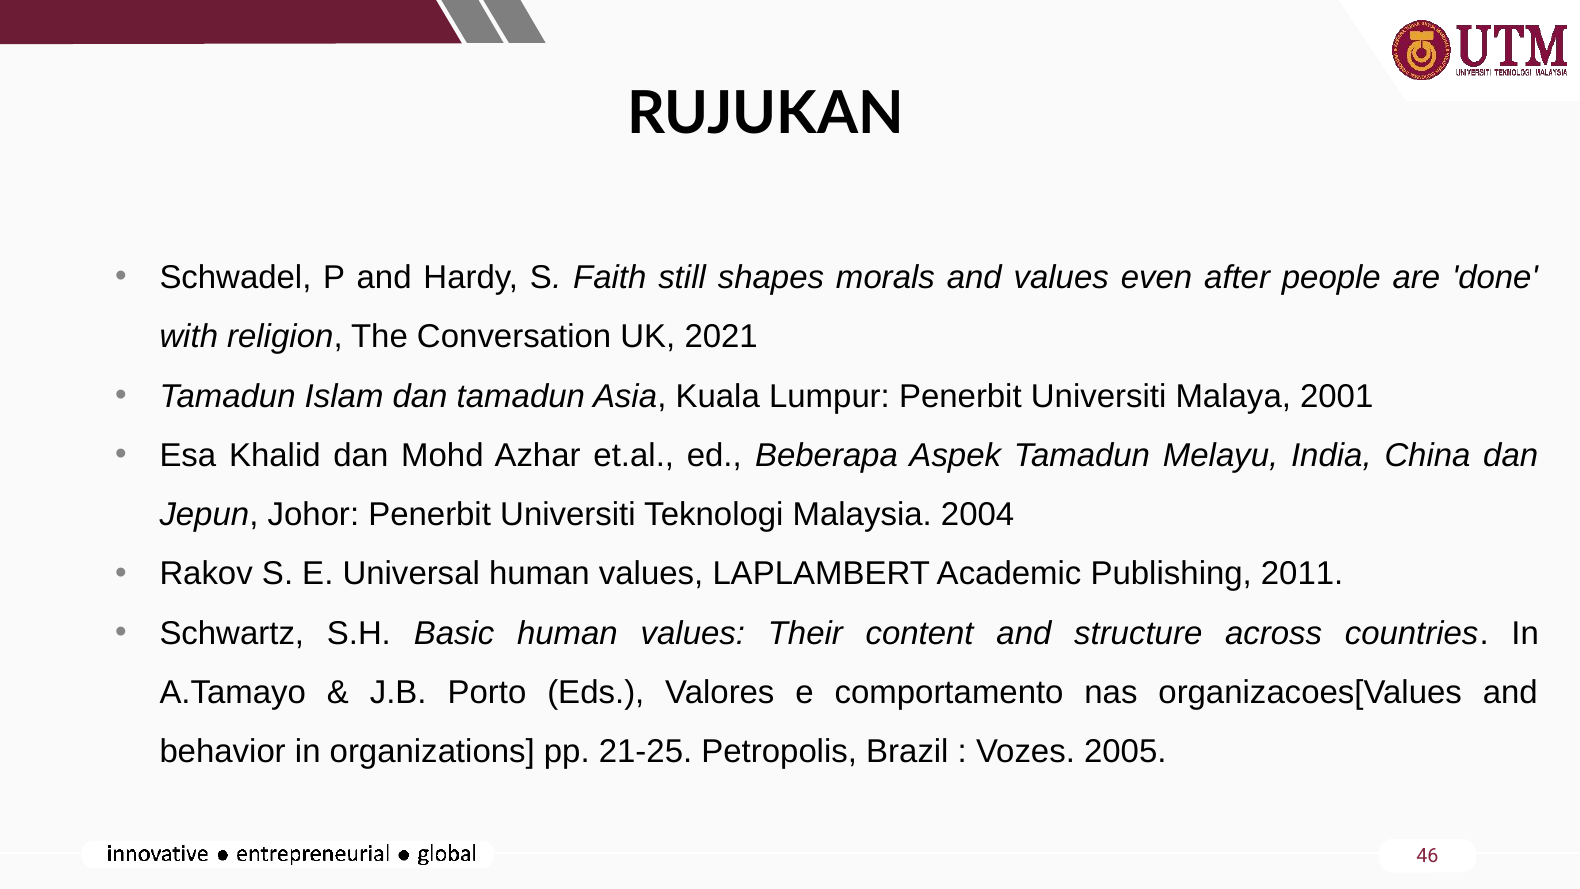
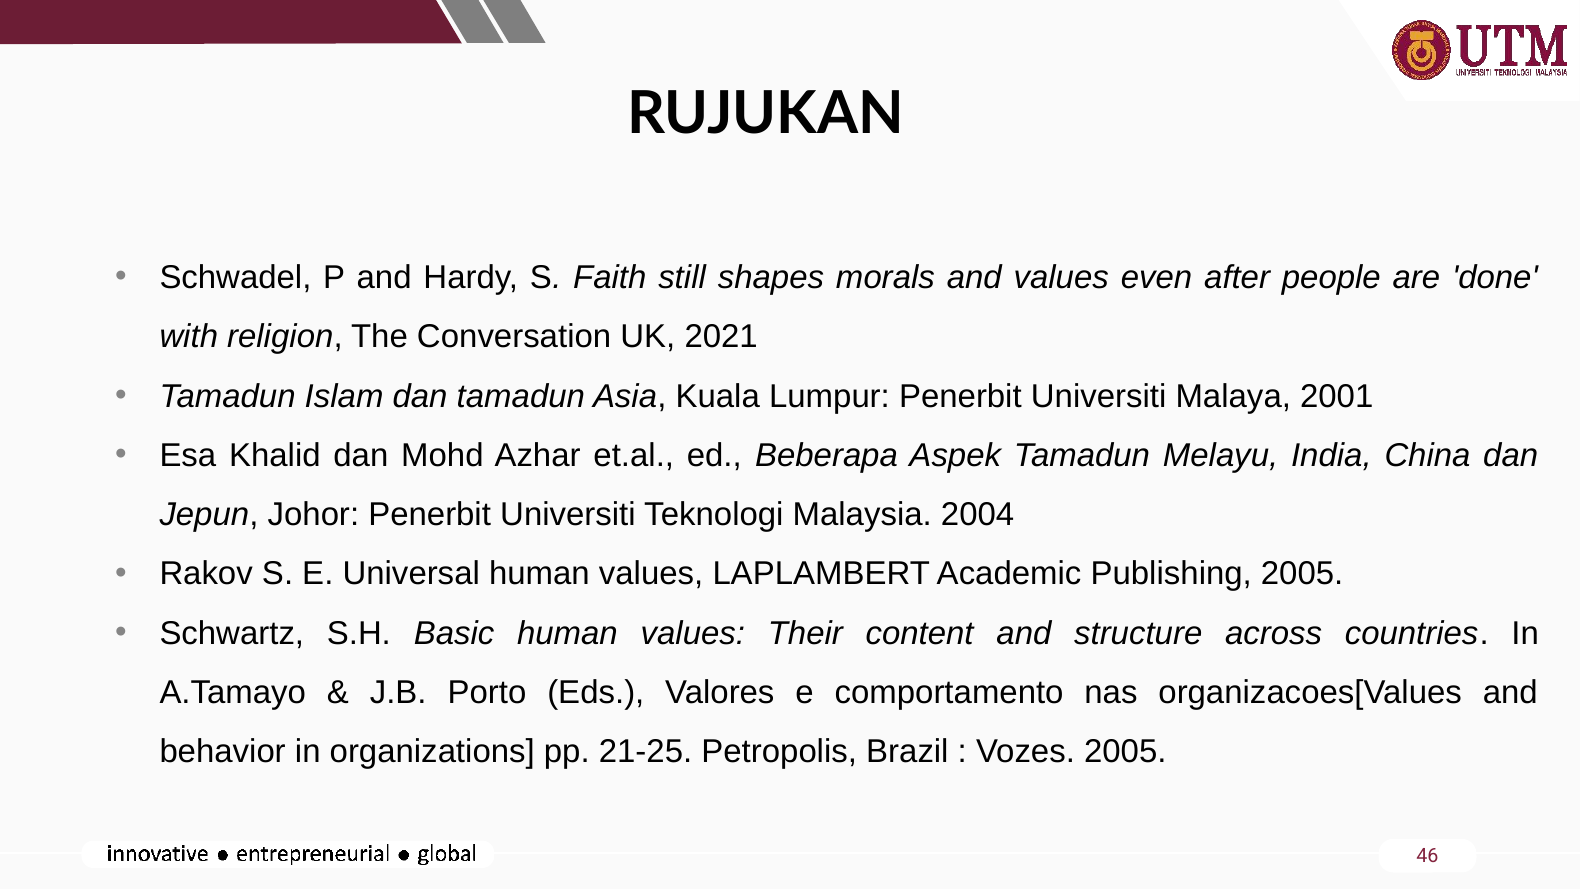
Publishing 2011: 2011 -> 2005
